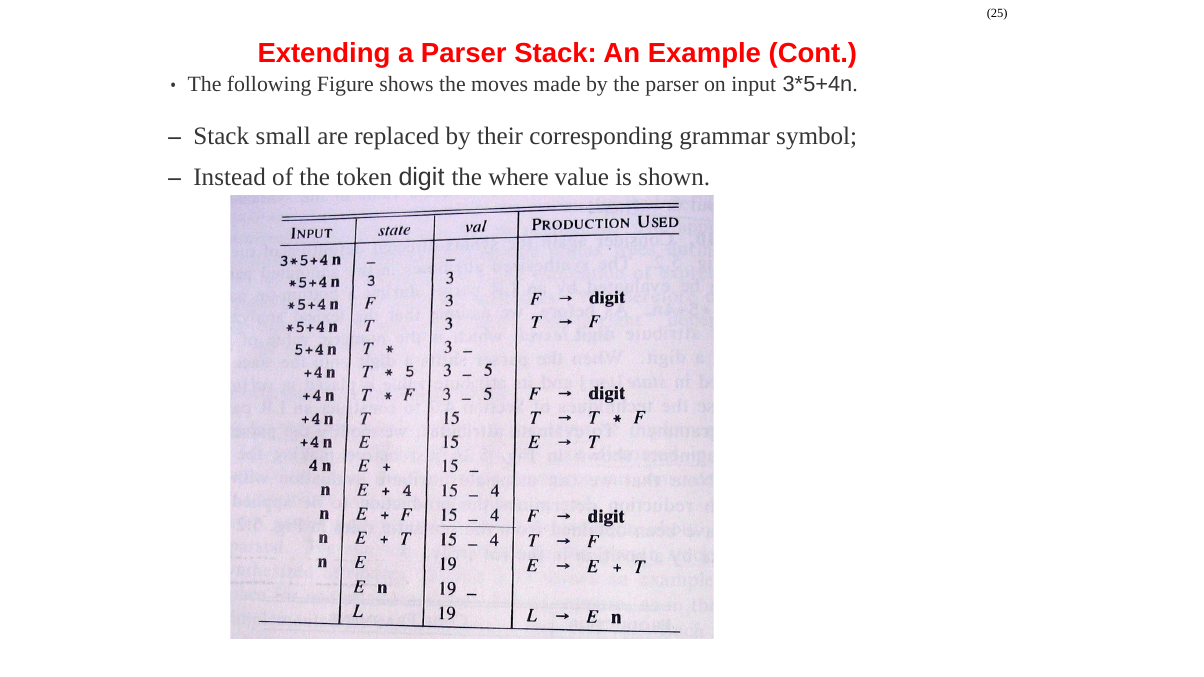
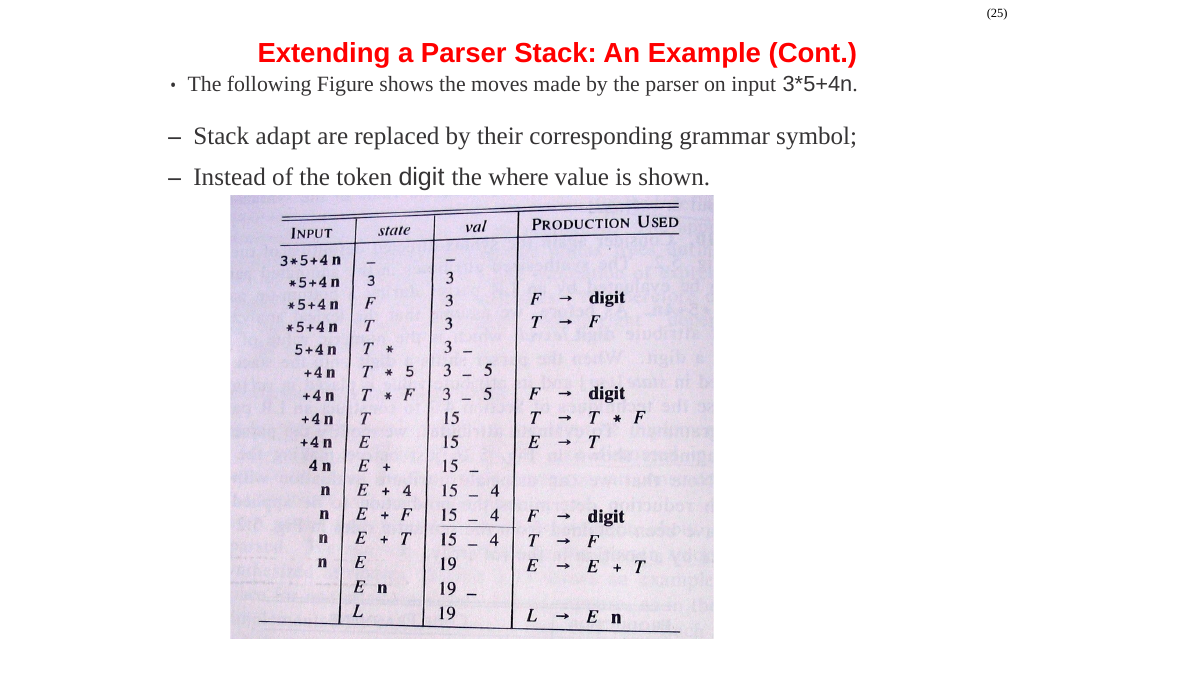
small: small -> adapt
